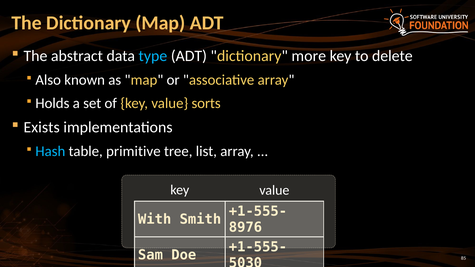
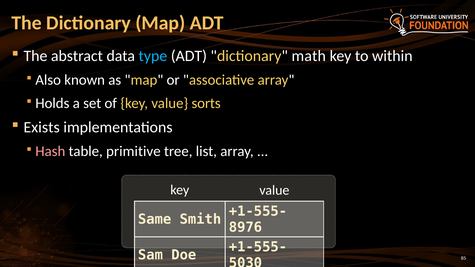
more: more -> math
delete: delete -> within
Hash colour: light blue -> pink
With: With -> Same
